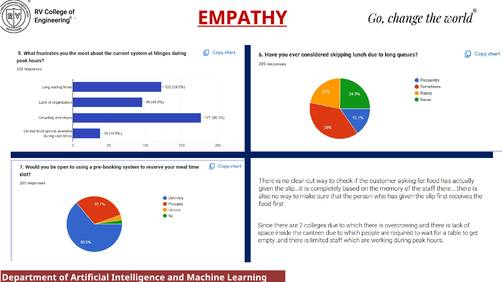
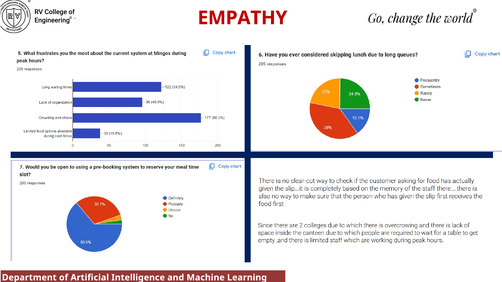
EMPATHY underline: present -> none
